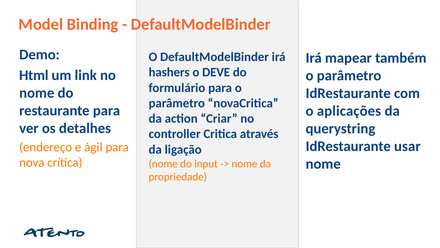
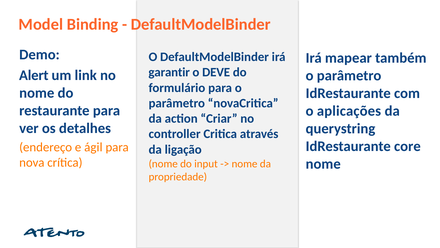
hashers: hashers -> garantir
Html: Html -> Alert
usar: usar -> core
